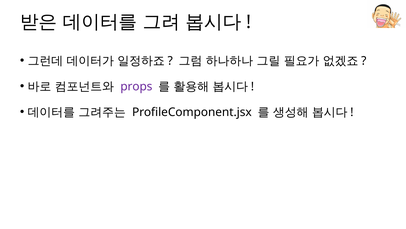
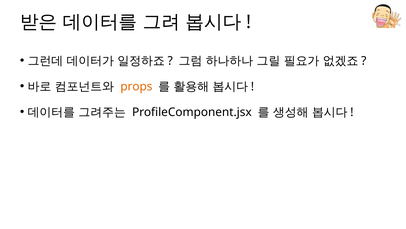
props colour: purple -> orange
